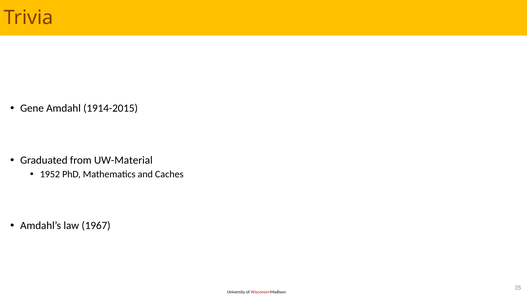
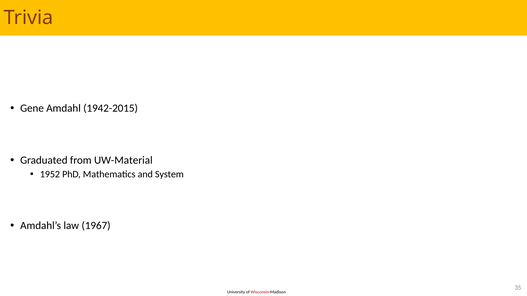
1914-2015: 1914-2015 -> 1942-2015
Caches: Caches -> System
